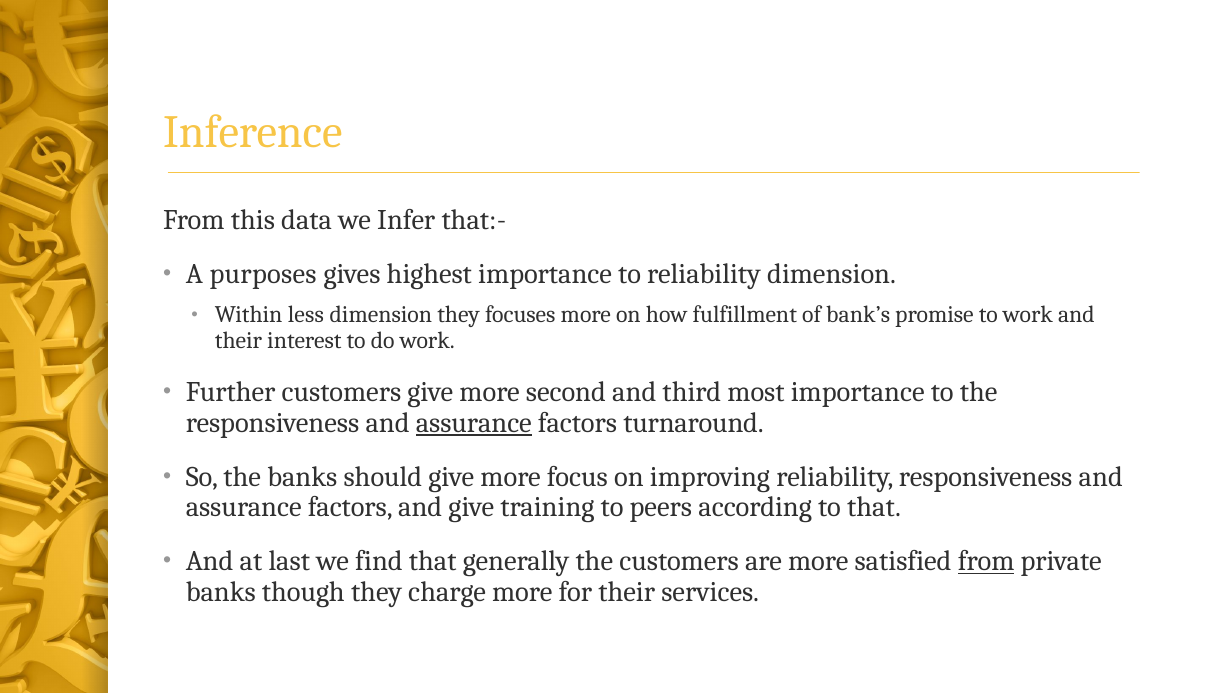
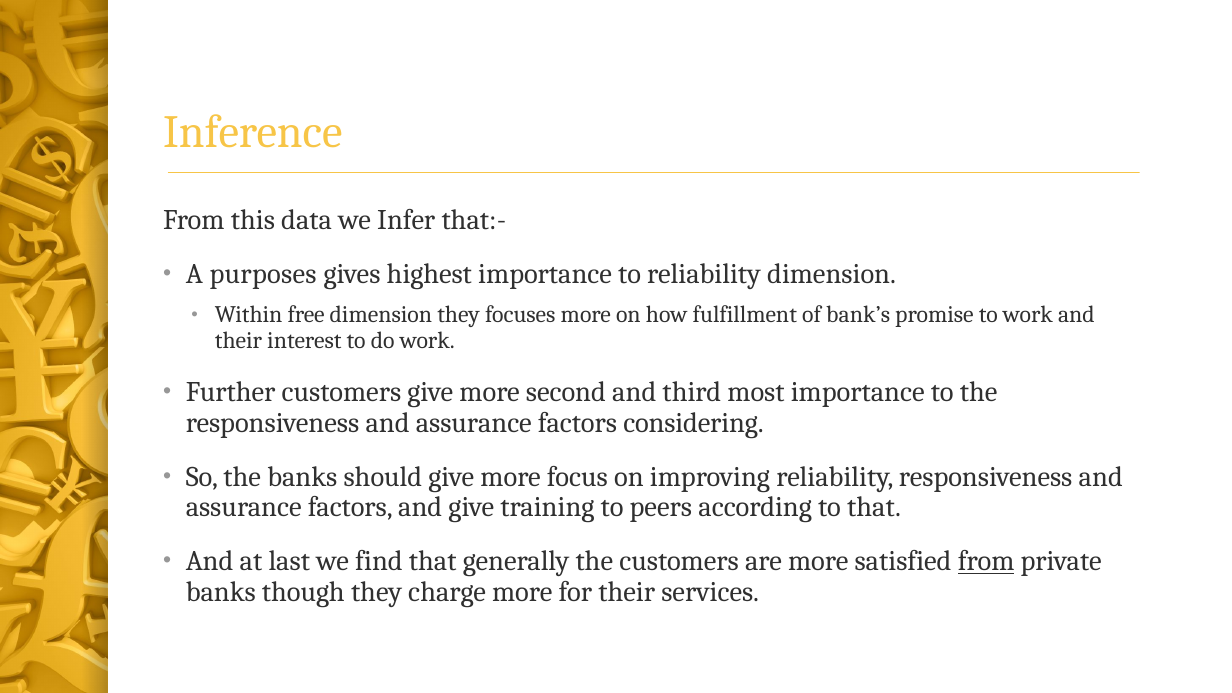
less: less -> free
assurance at (474, 423) underline: present -> none
turnaround: turnaround -> considering
